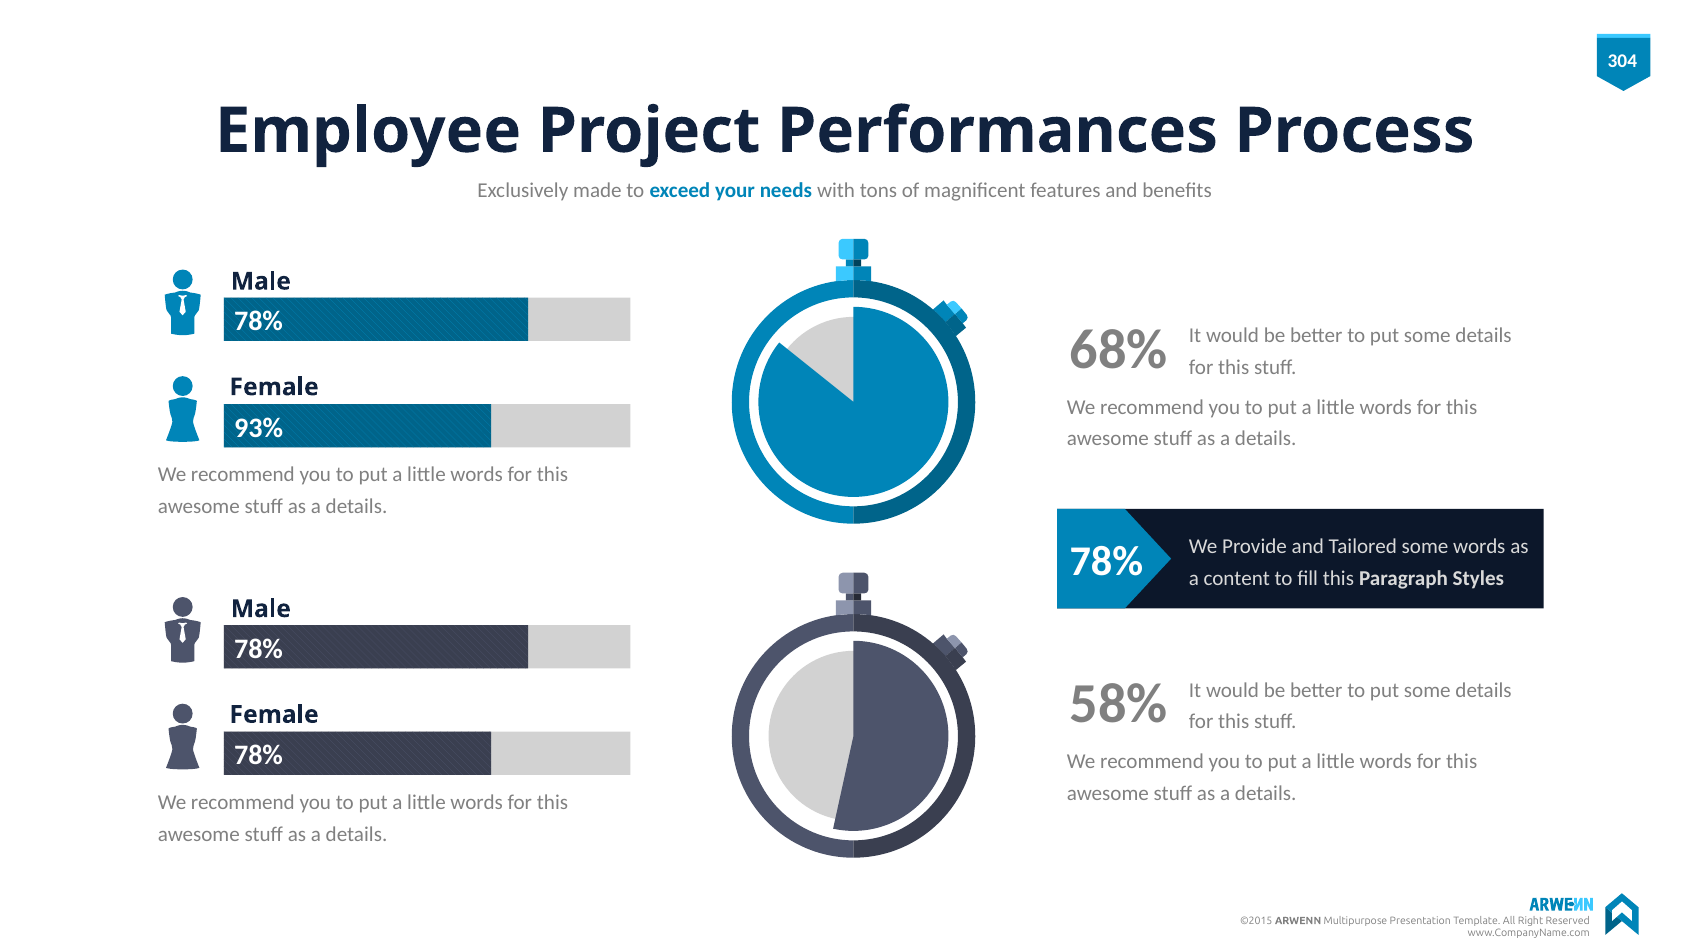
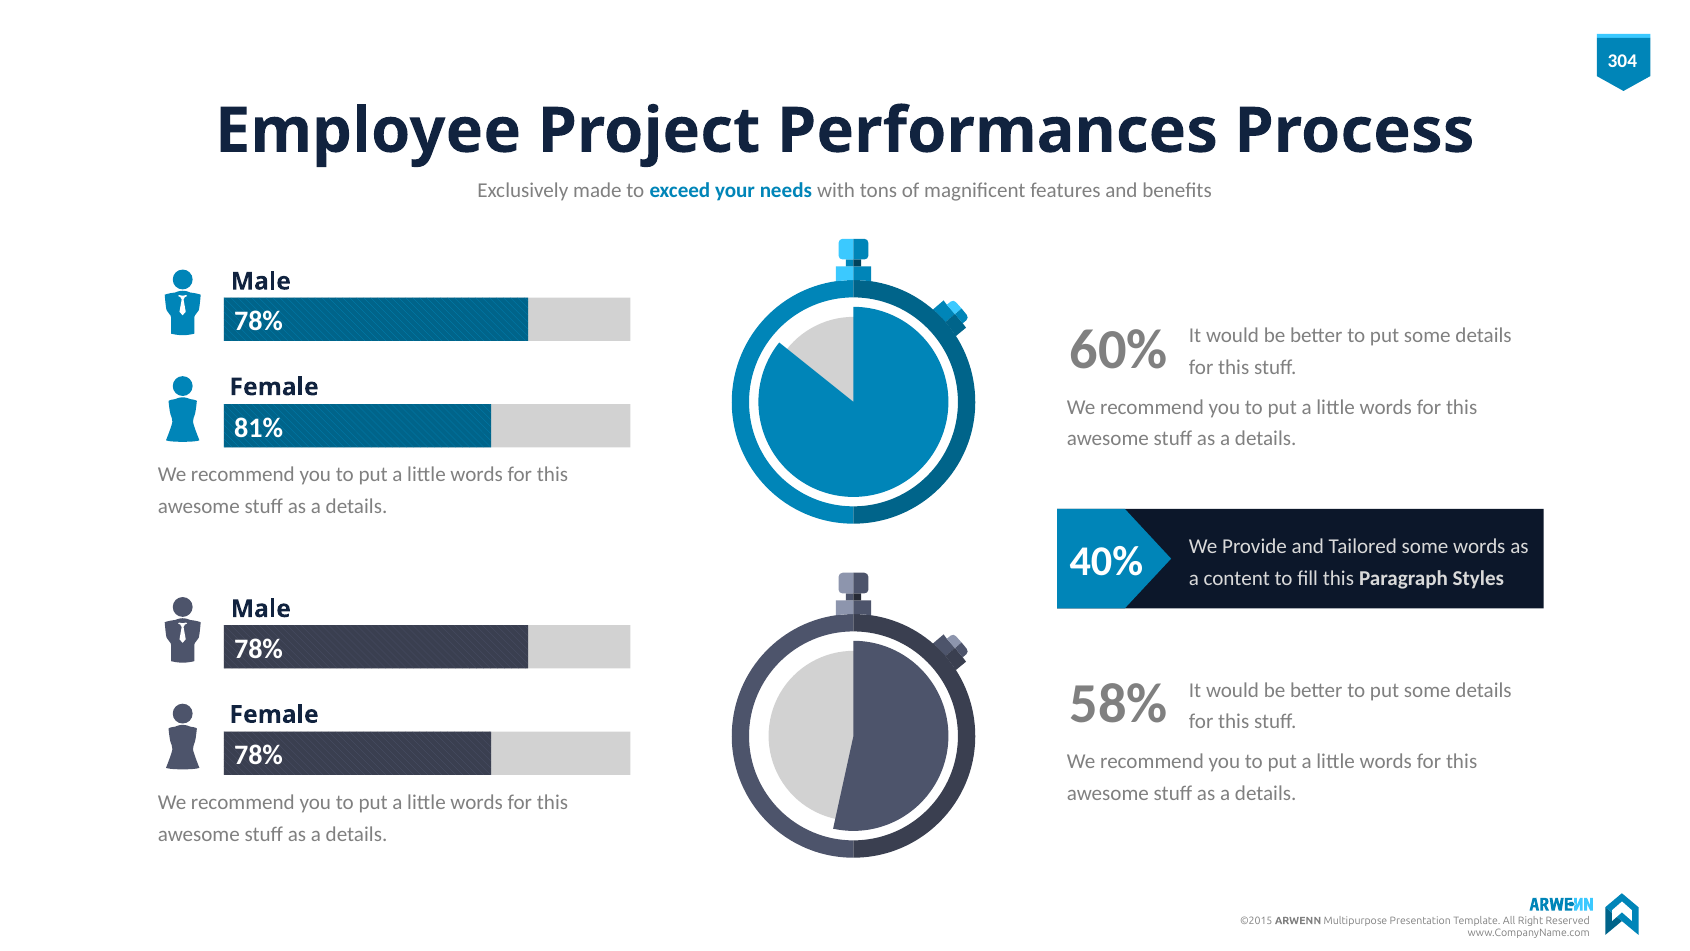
68%: 68% -> 60%
93%: 93% -> 81%
78% at (1106, 561): 78% -> 40%
